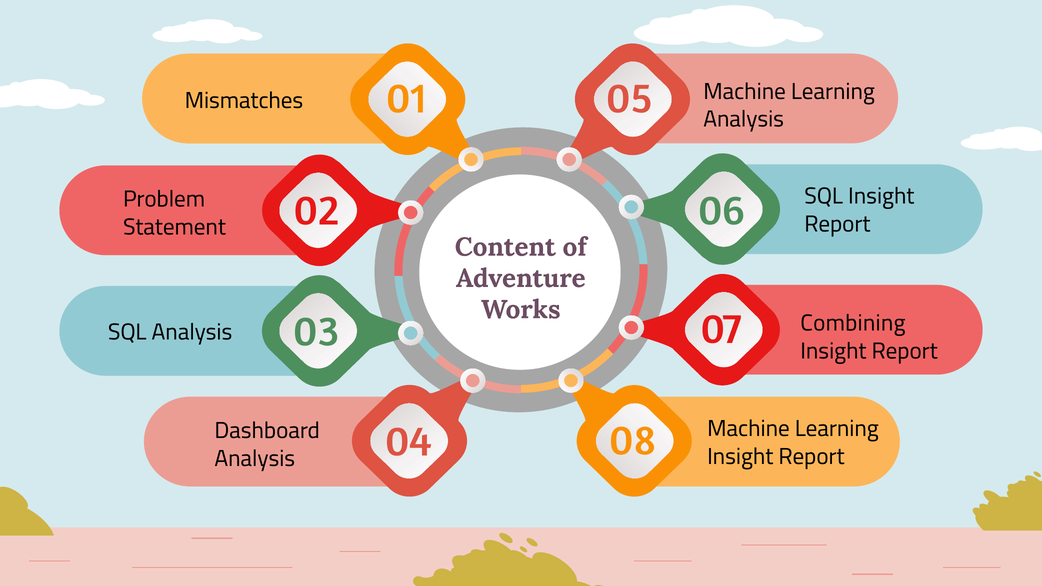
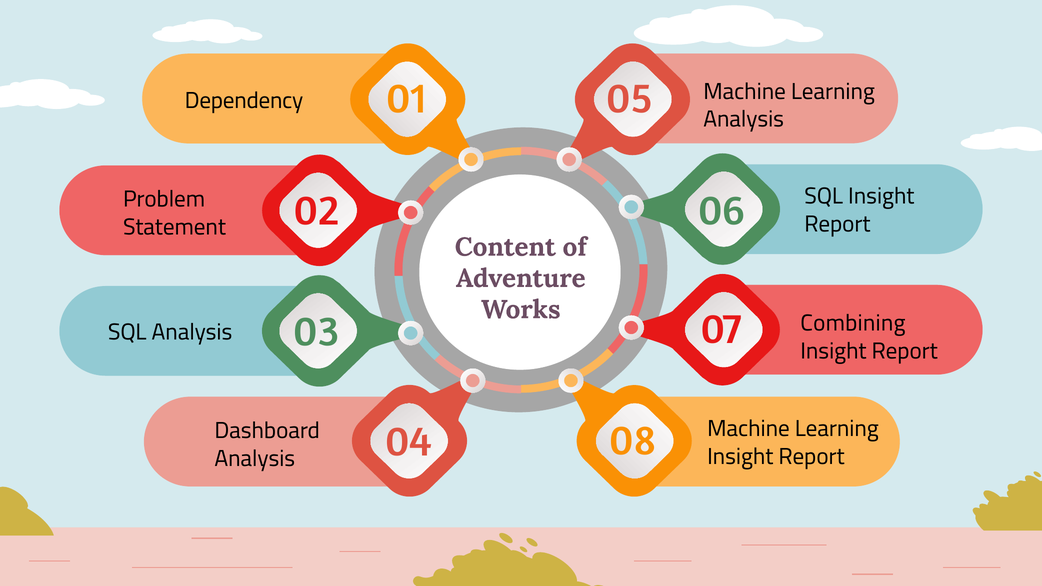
Mismatches: Mismatches -> Dependency
